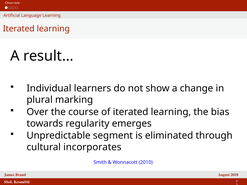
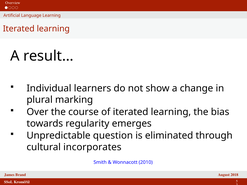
segment: segment -> question
